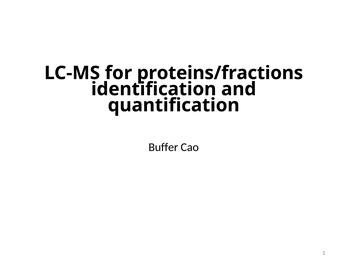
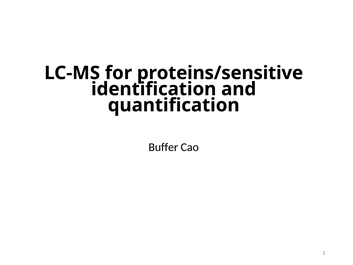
proteins/fractions: proteins/fractions -> proteins/sensitive
